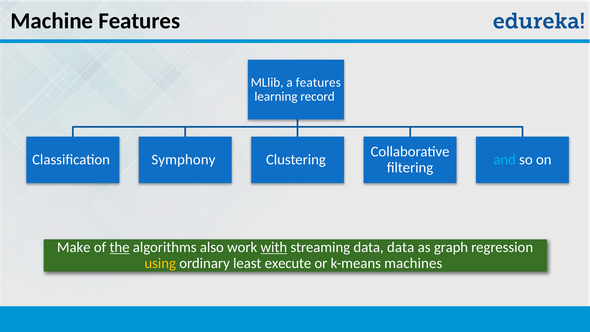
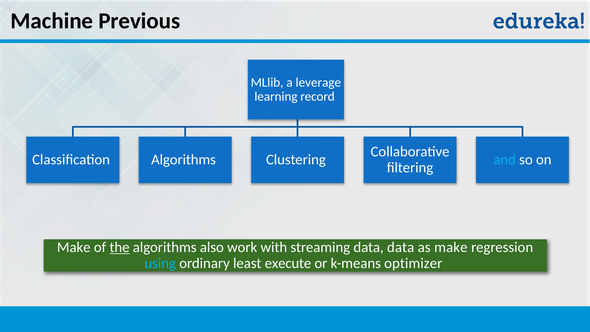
Machine Features: Features -> Previous
a features: features -> leverage
Classification Symphony: Symphony -> Algorithms
with underline: present -> none
as graph: graph -> make
using colour: yellow -> light blue
machines: machines -> optimizer
